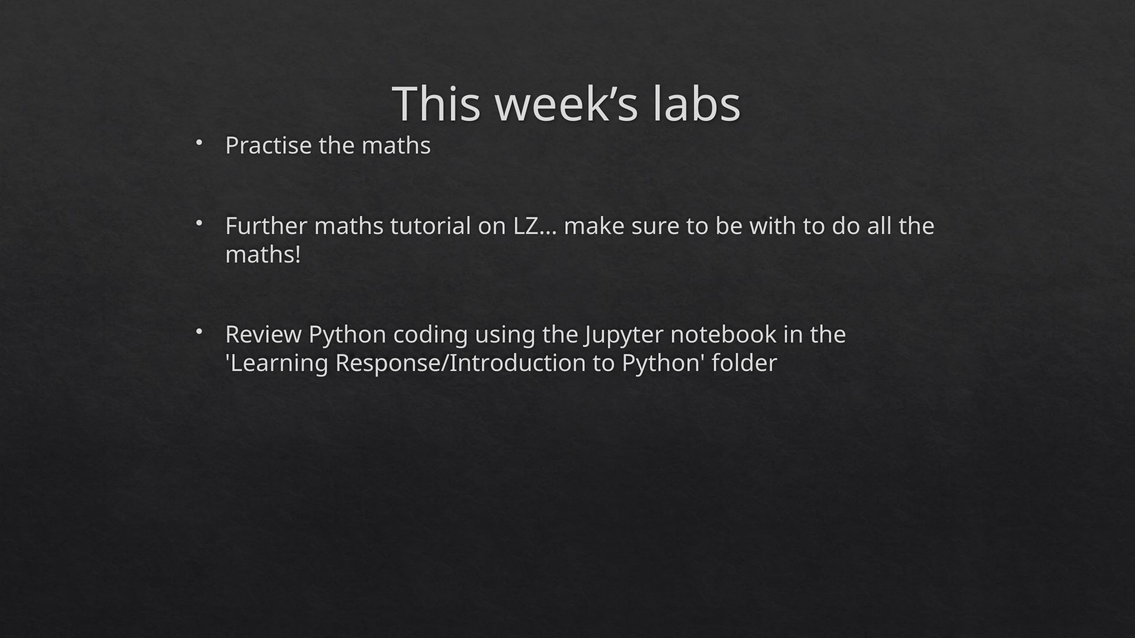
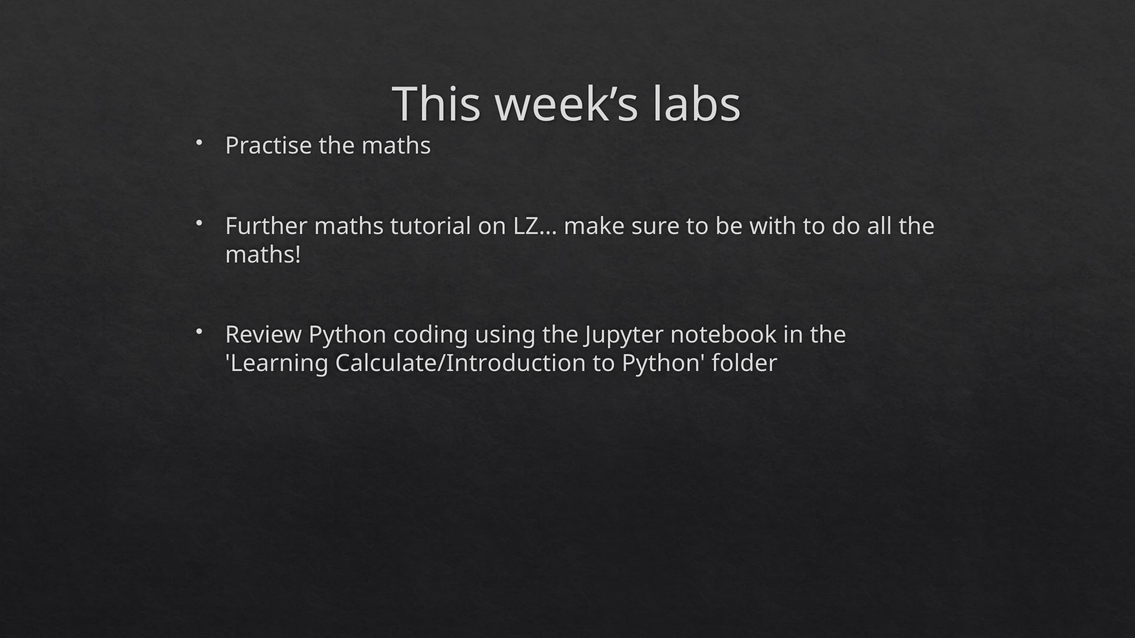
Response/Introduction: Response/Introduction -> Calculate/Introduction
